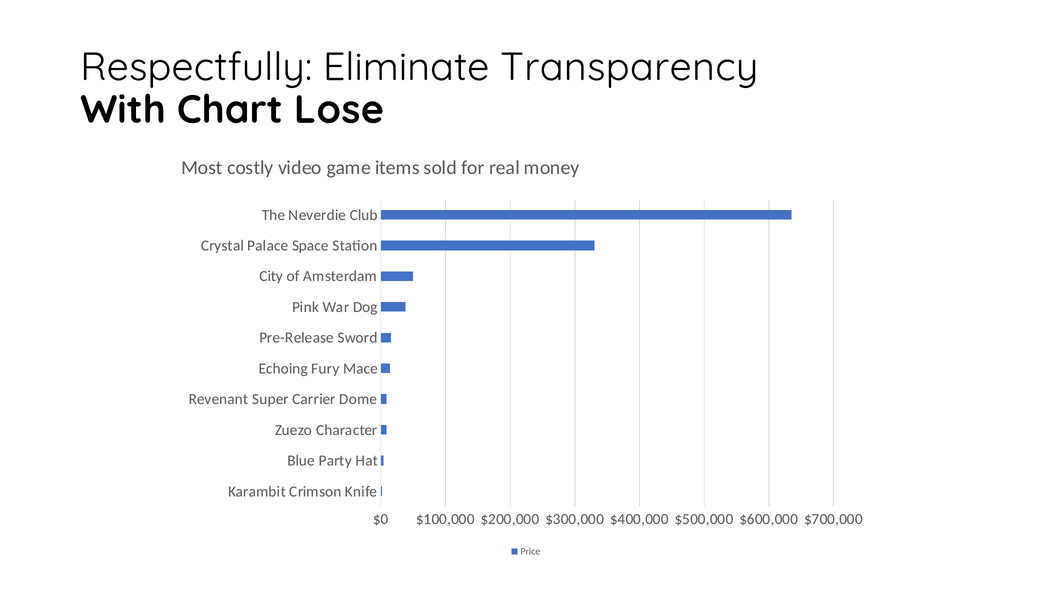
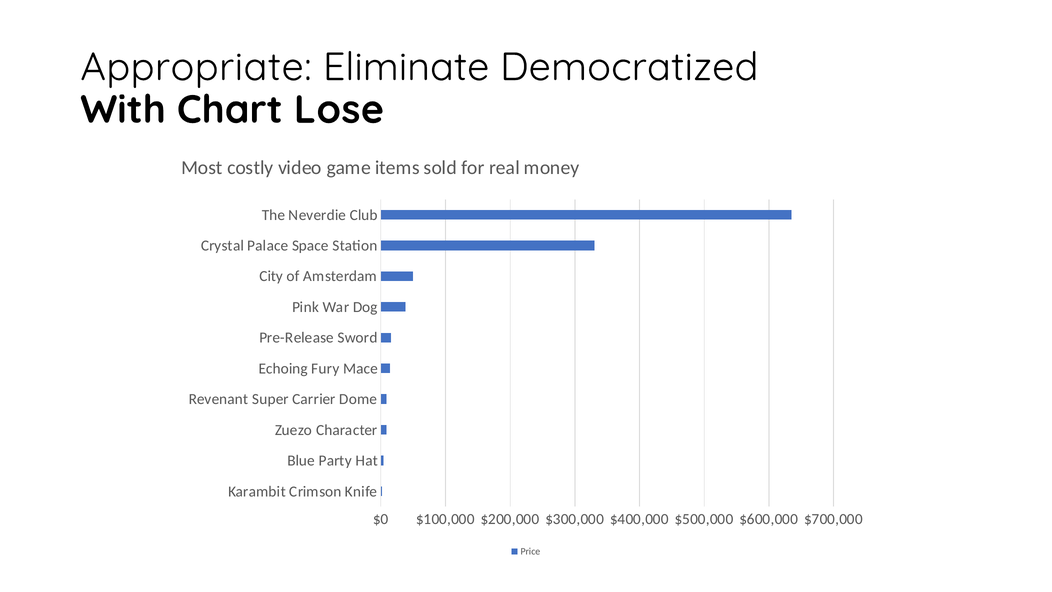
Respectfully: Respectfully -> Appropriate
Transparency: Transparency -> Democratized
